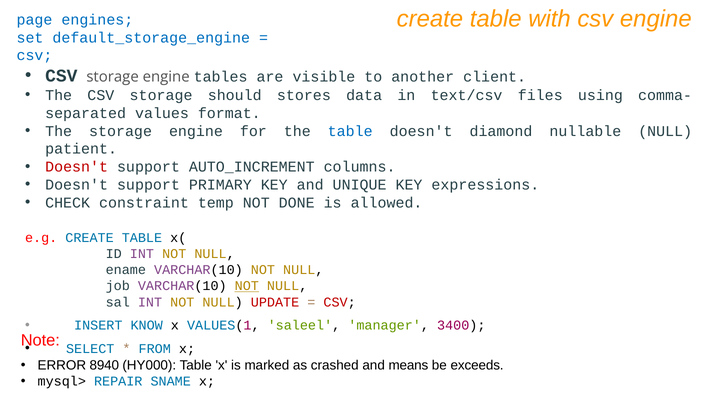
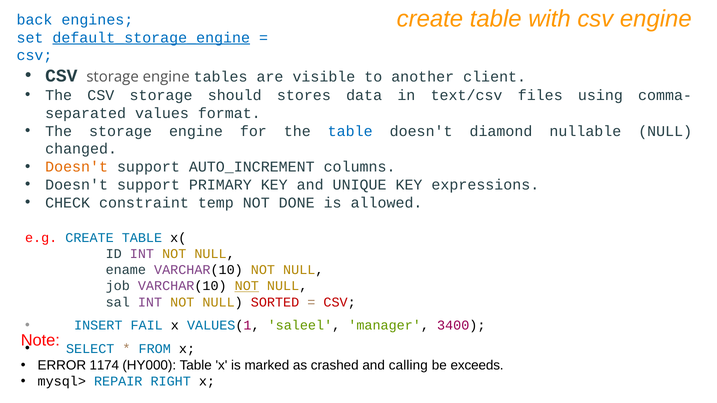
page: page -> back
default_storage_engine underline: none -> present
patient: patient -> changed
Doesn't at (77, 167) colour: red -> orange
UPDATE: UPDATE -> SORTED
KNOW: KNOW -> FAIL
8940: 8940 -> 1174
means: means -> calling
SNAME: SNAME -> RIGHT
